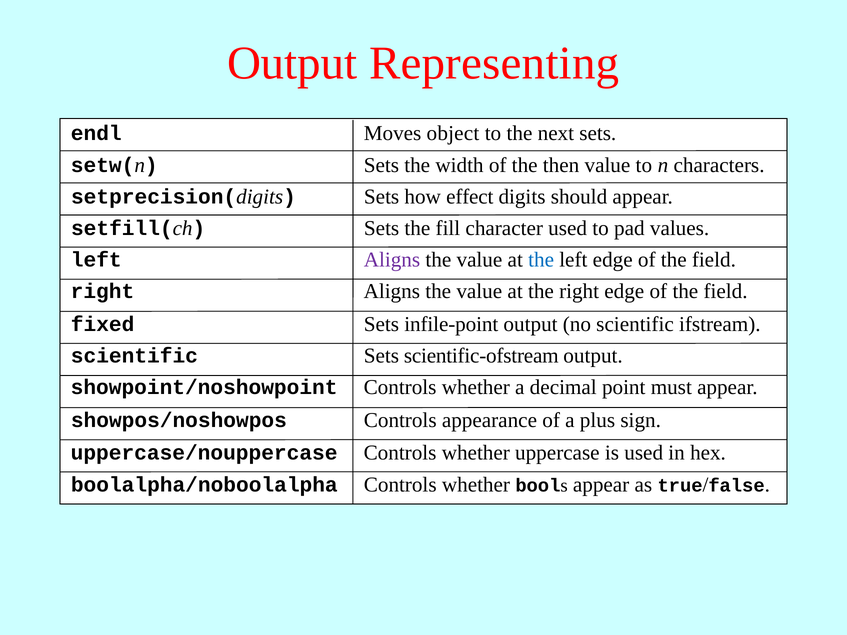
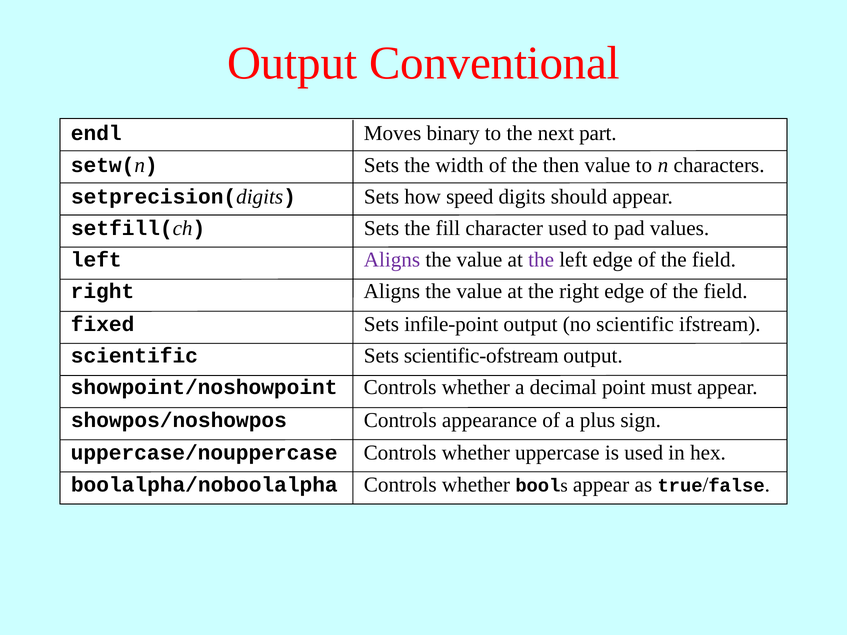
Representing: Representing -> Conventional
object: object -> binary
next sets: sets -> part
effect: effect -> speed
the at (541, 260) colour: blue -> purple
